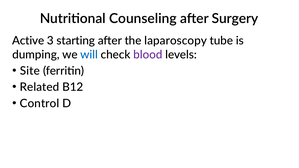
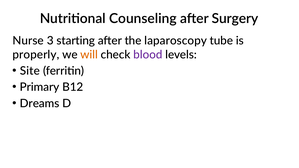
Active: Active -> Nurse
dumping: dumping -> properly
will colour: blue -> orange
Related: Related -> Primary
Control: Control -> Dreams
